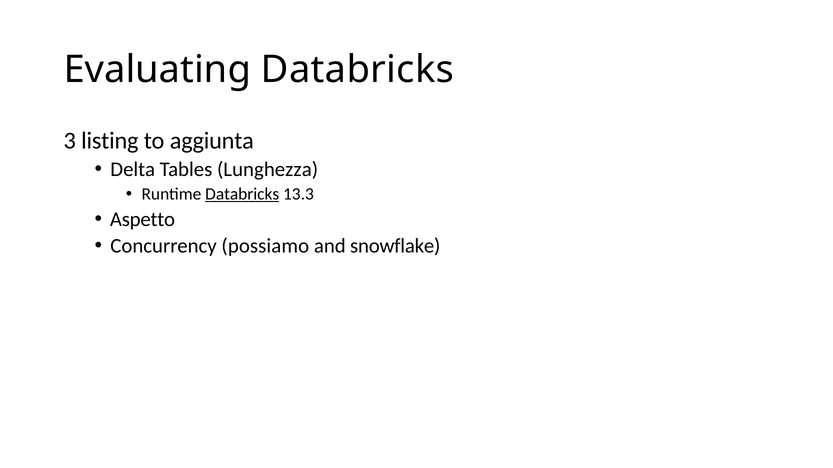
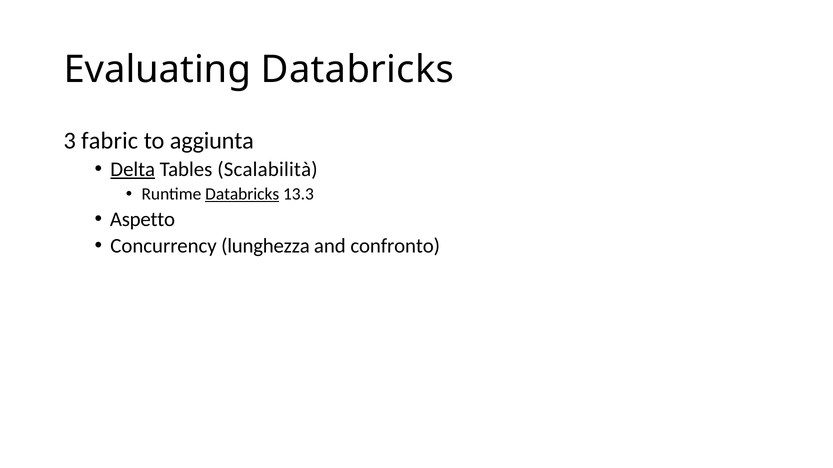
listing: listing -> fabric
Delta underline: none -> present
Lunghezza: Lunghezza -> Scalabilità
possiamo: possiamo -> lunghezza
snowflake: snowflake -> confronto
